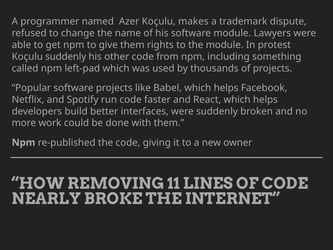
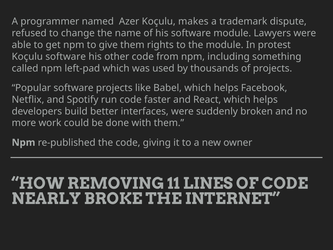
Koçulu suddenly: suddenly -> software
